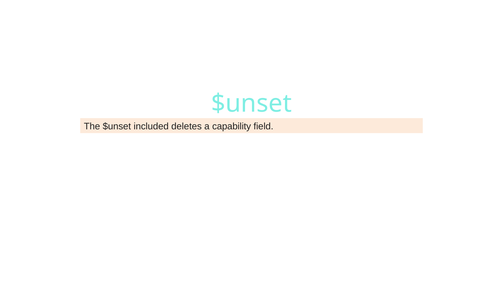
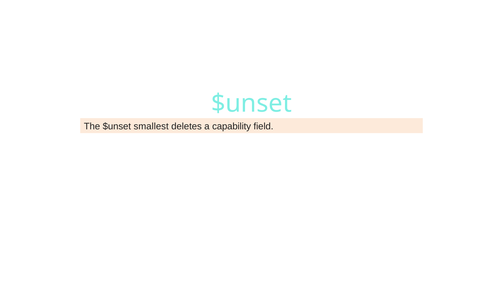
included: included -> smallest
